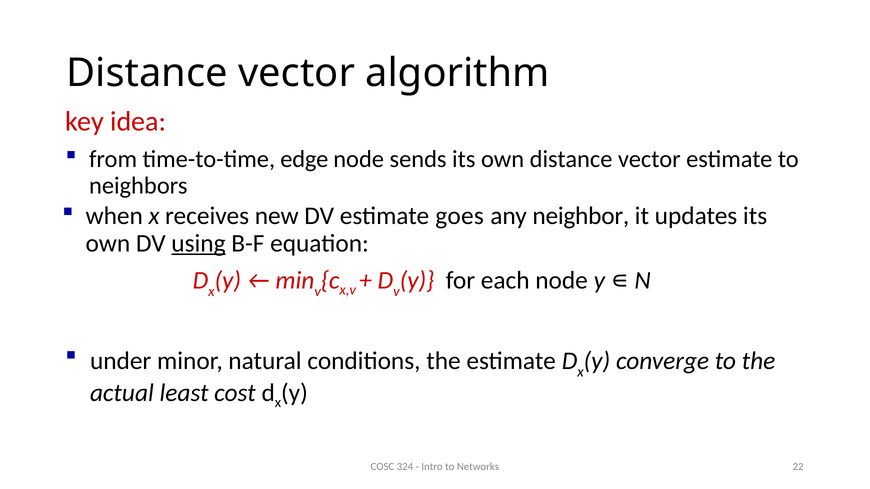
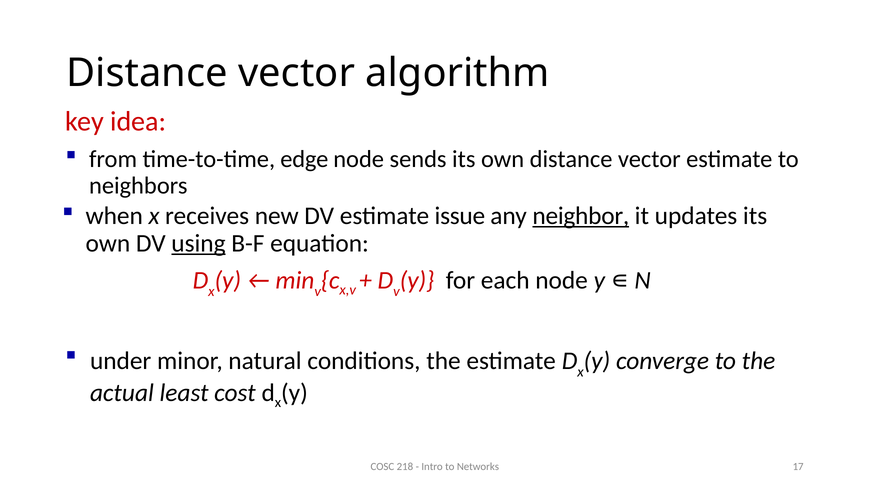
goes: goes -> issue
neighbor underline: none -> present
324: 324 -> 218
22: 22 -> 17
